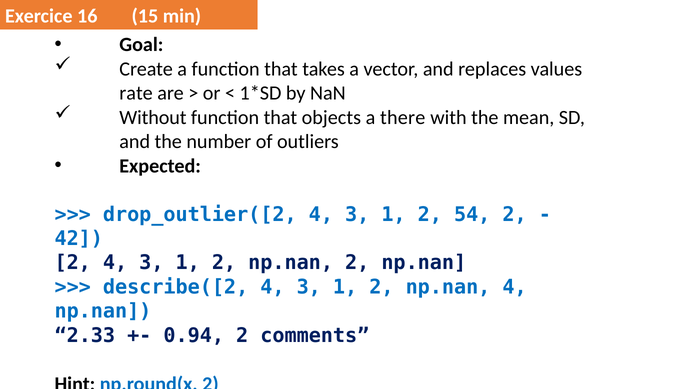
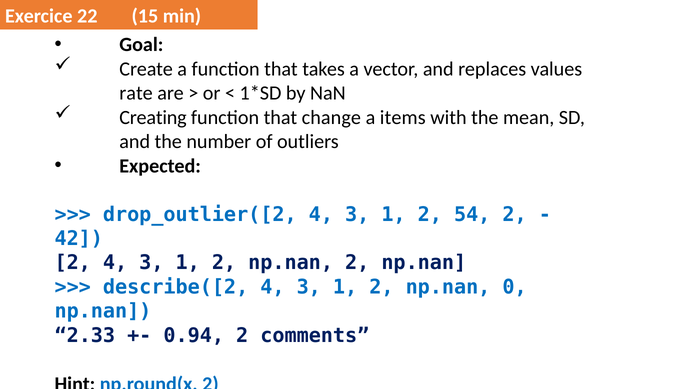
16: 16 -> 22
Without: Without -> Creating
objects: objects -> change
there: there -> items
np.nan 4: 4 -> 0
